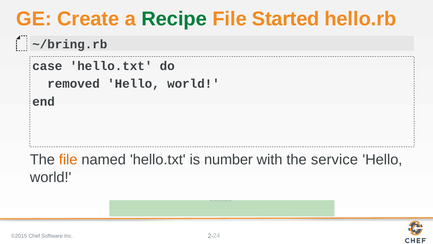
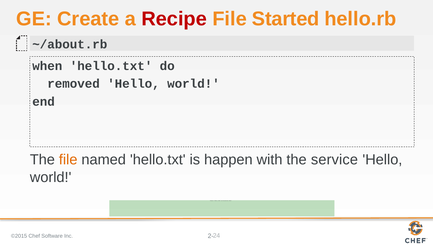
Recipe colour: green -> red
~/bring.rb: ~/bring.rb -> ~/about.rb
case: case -> when
number: number -> happen
